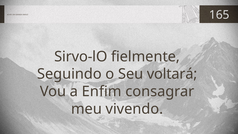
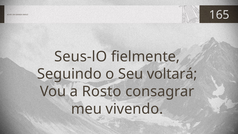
Sirvo-lO: Sirvo-lO -> Seus-lO
Enfim: Enfim -> Rosto
